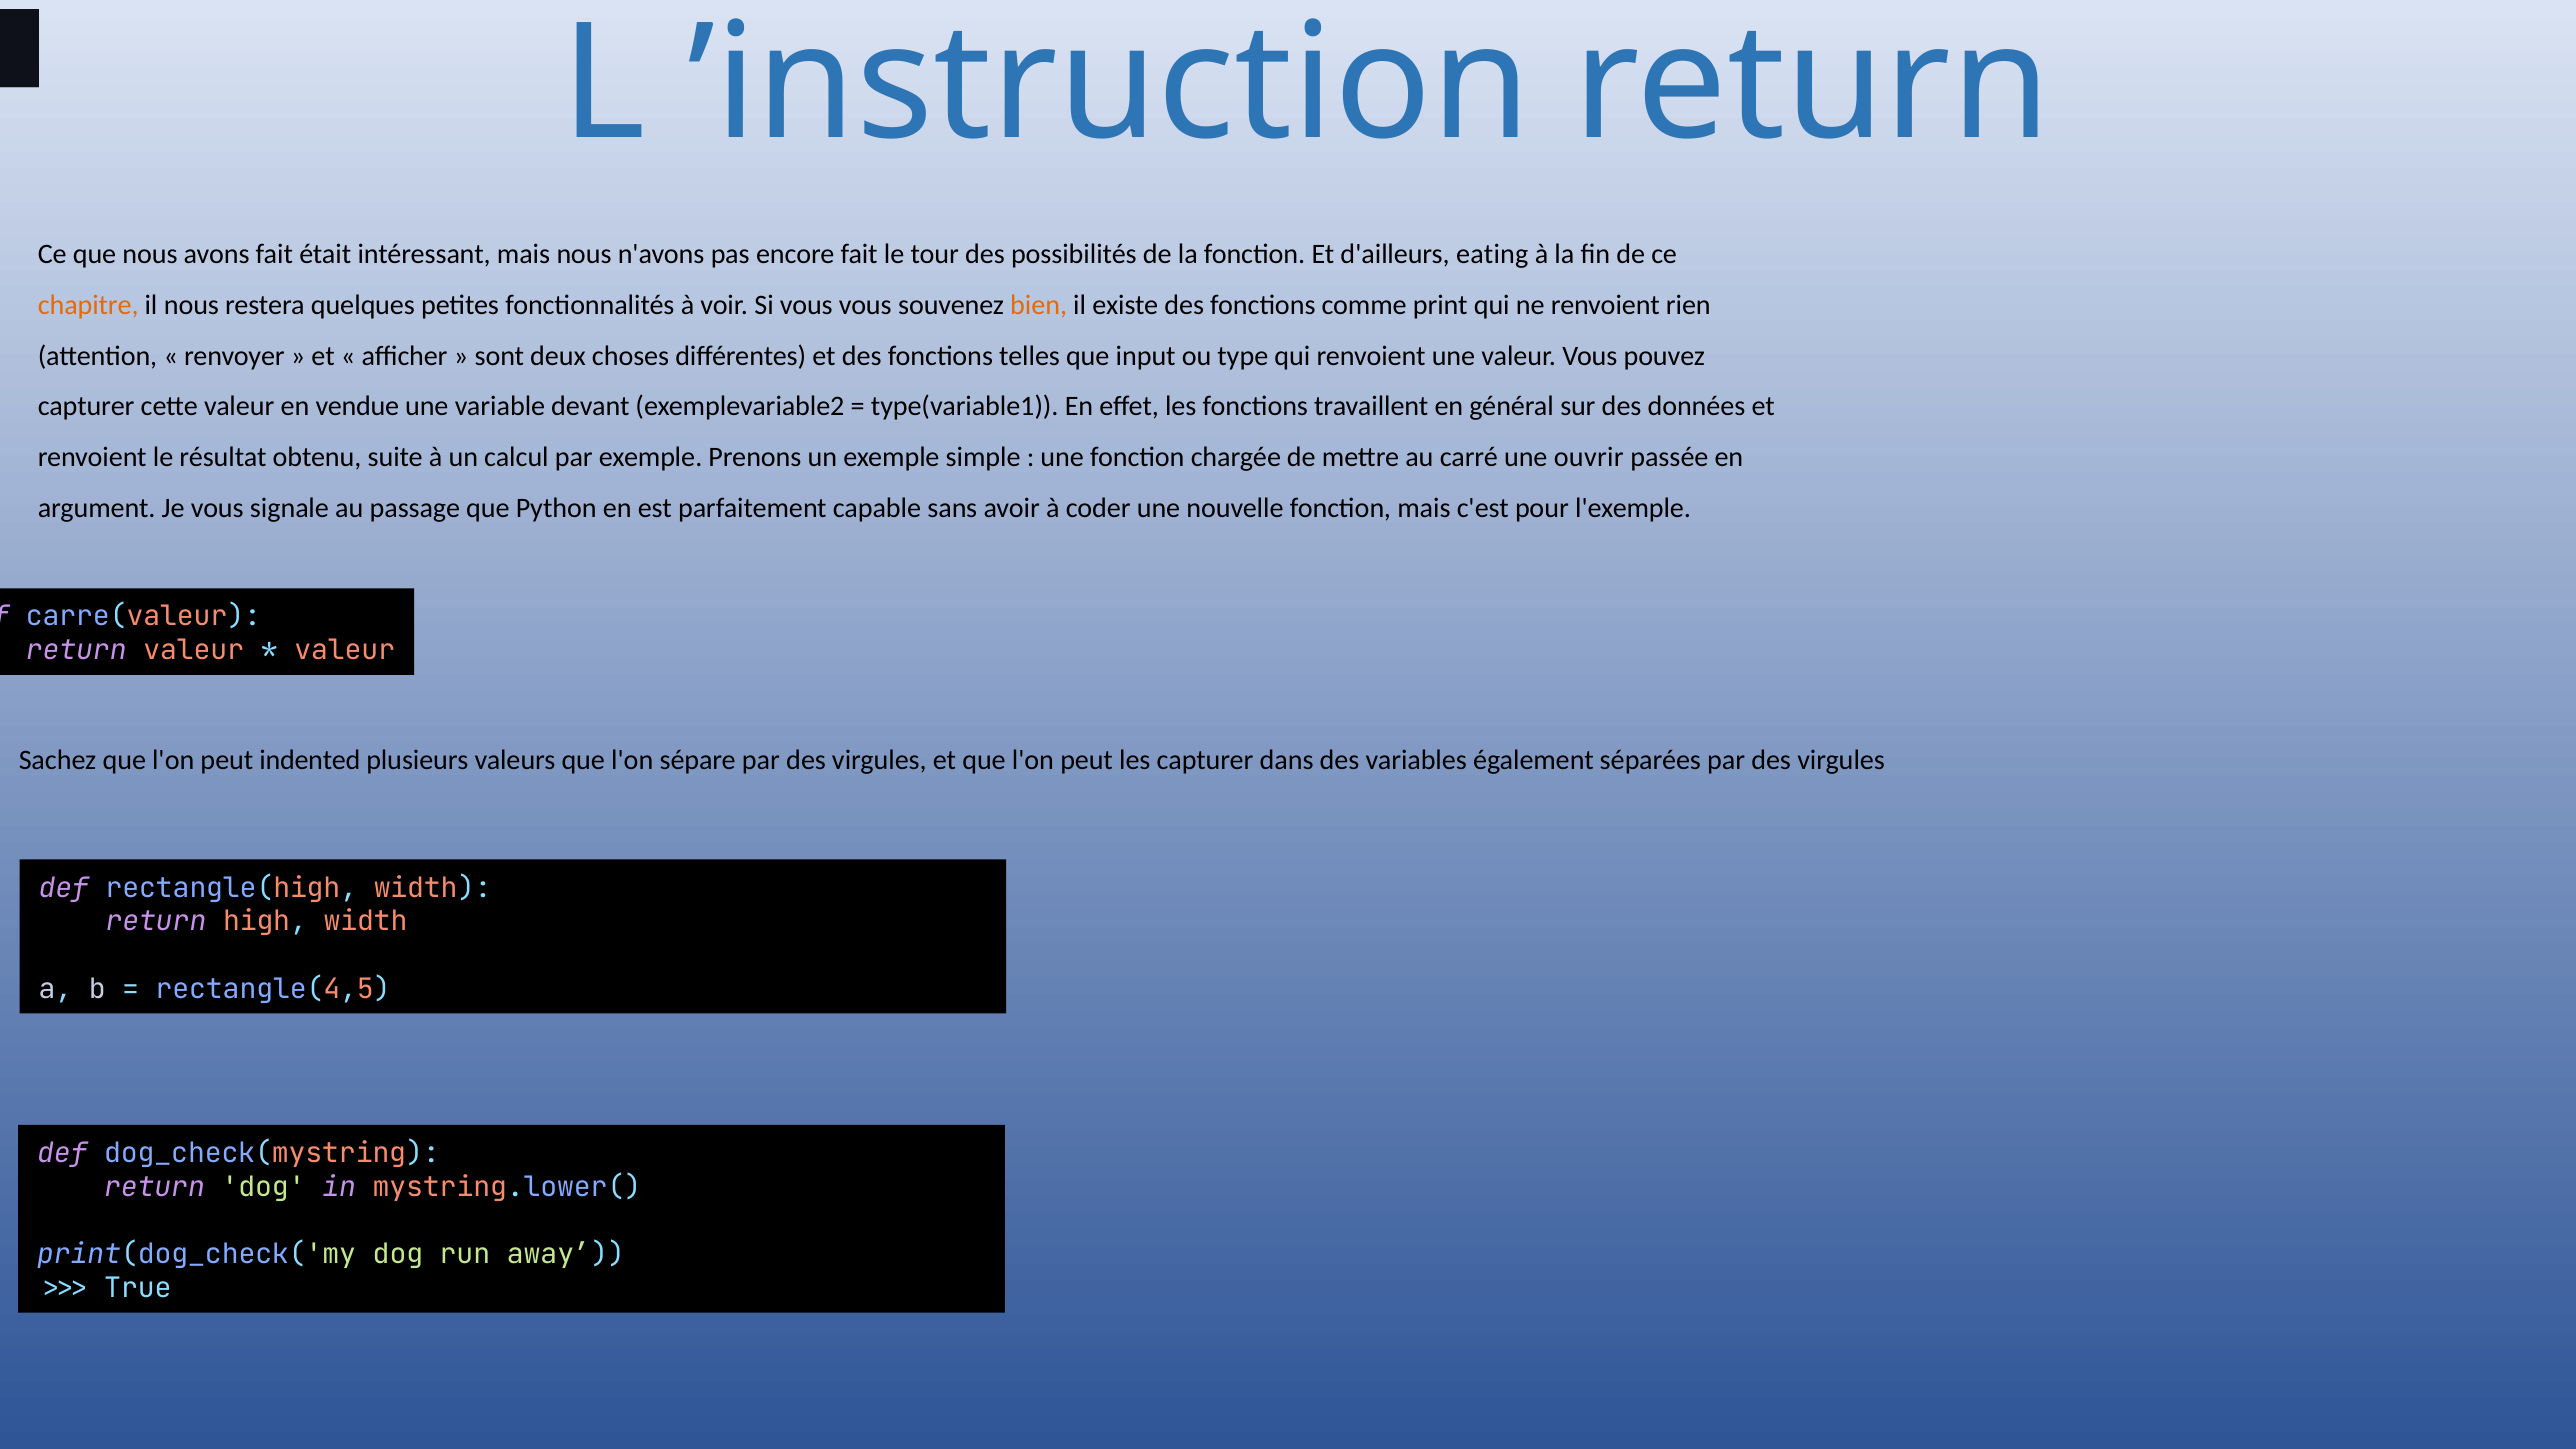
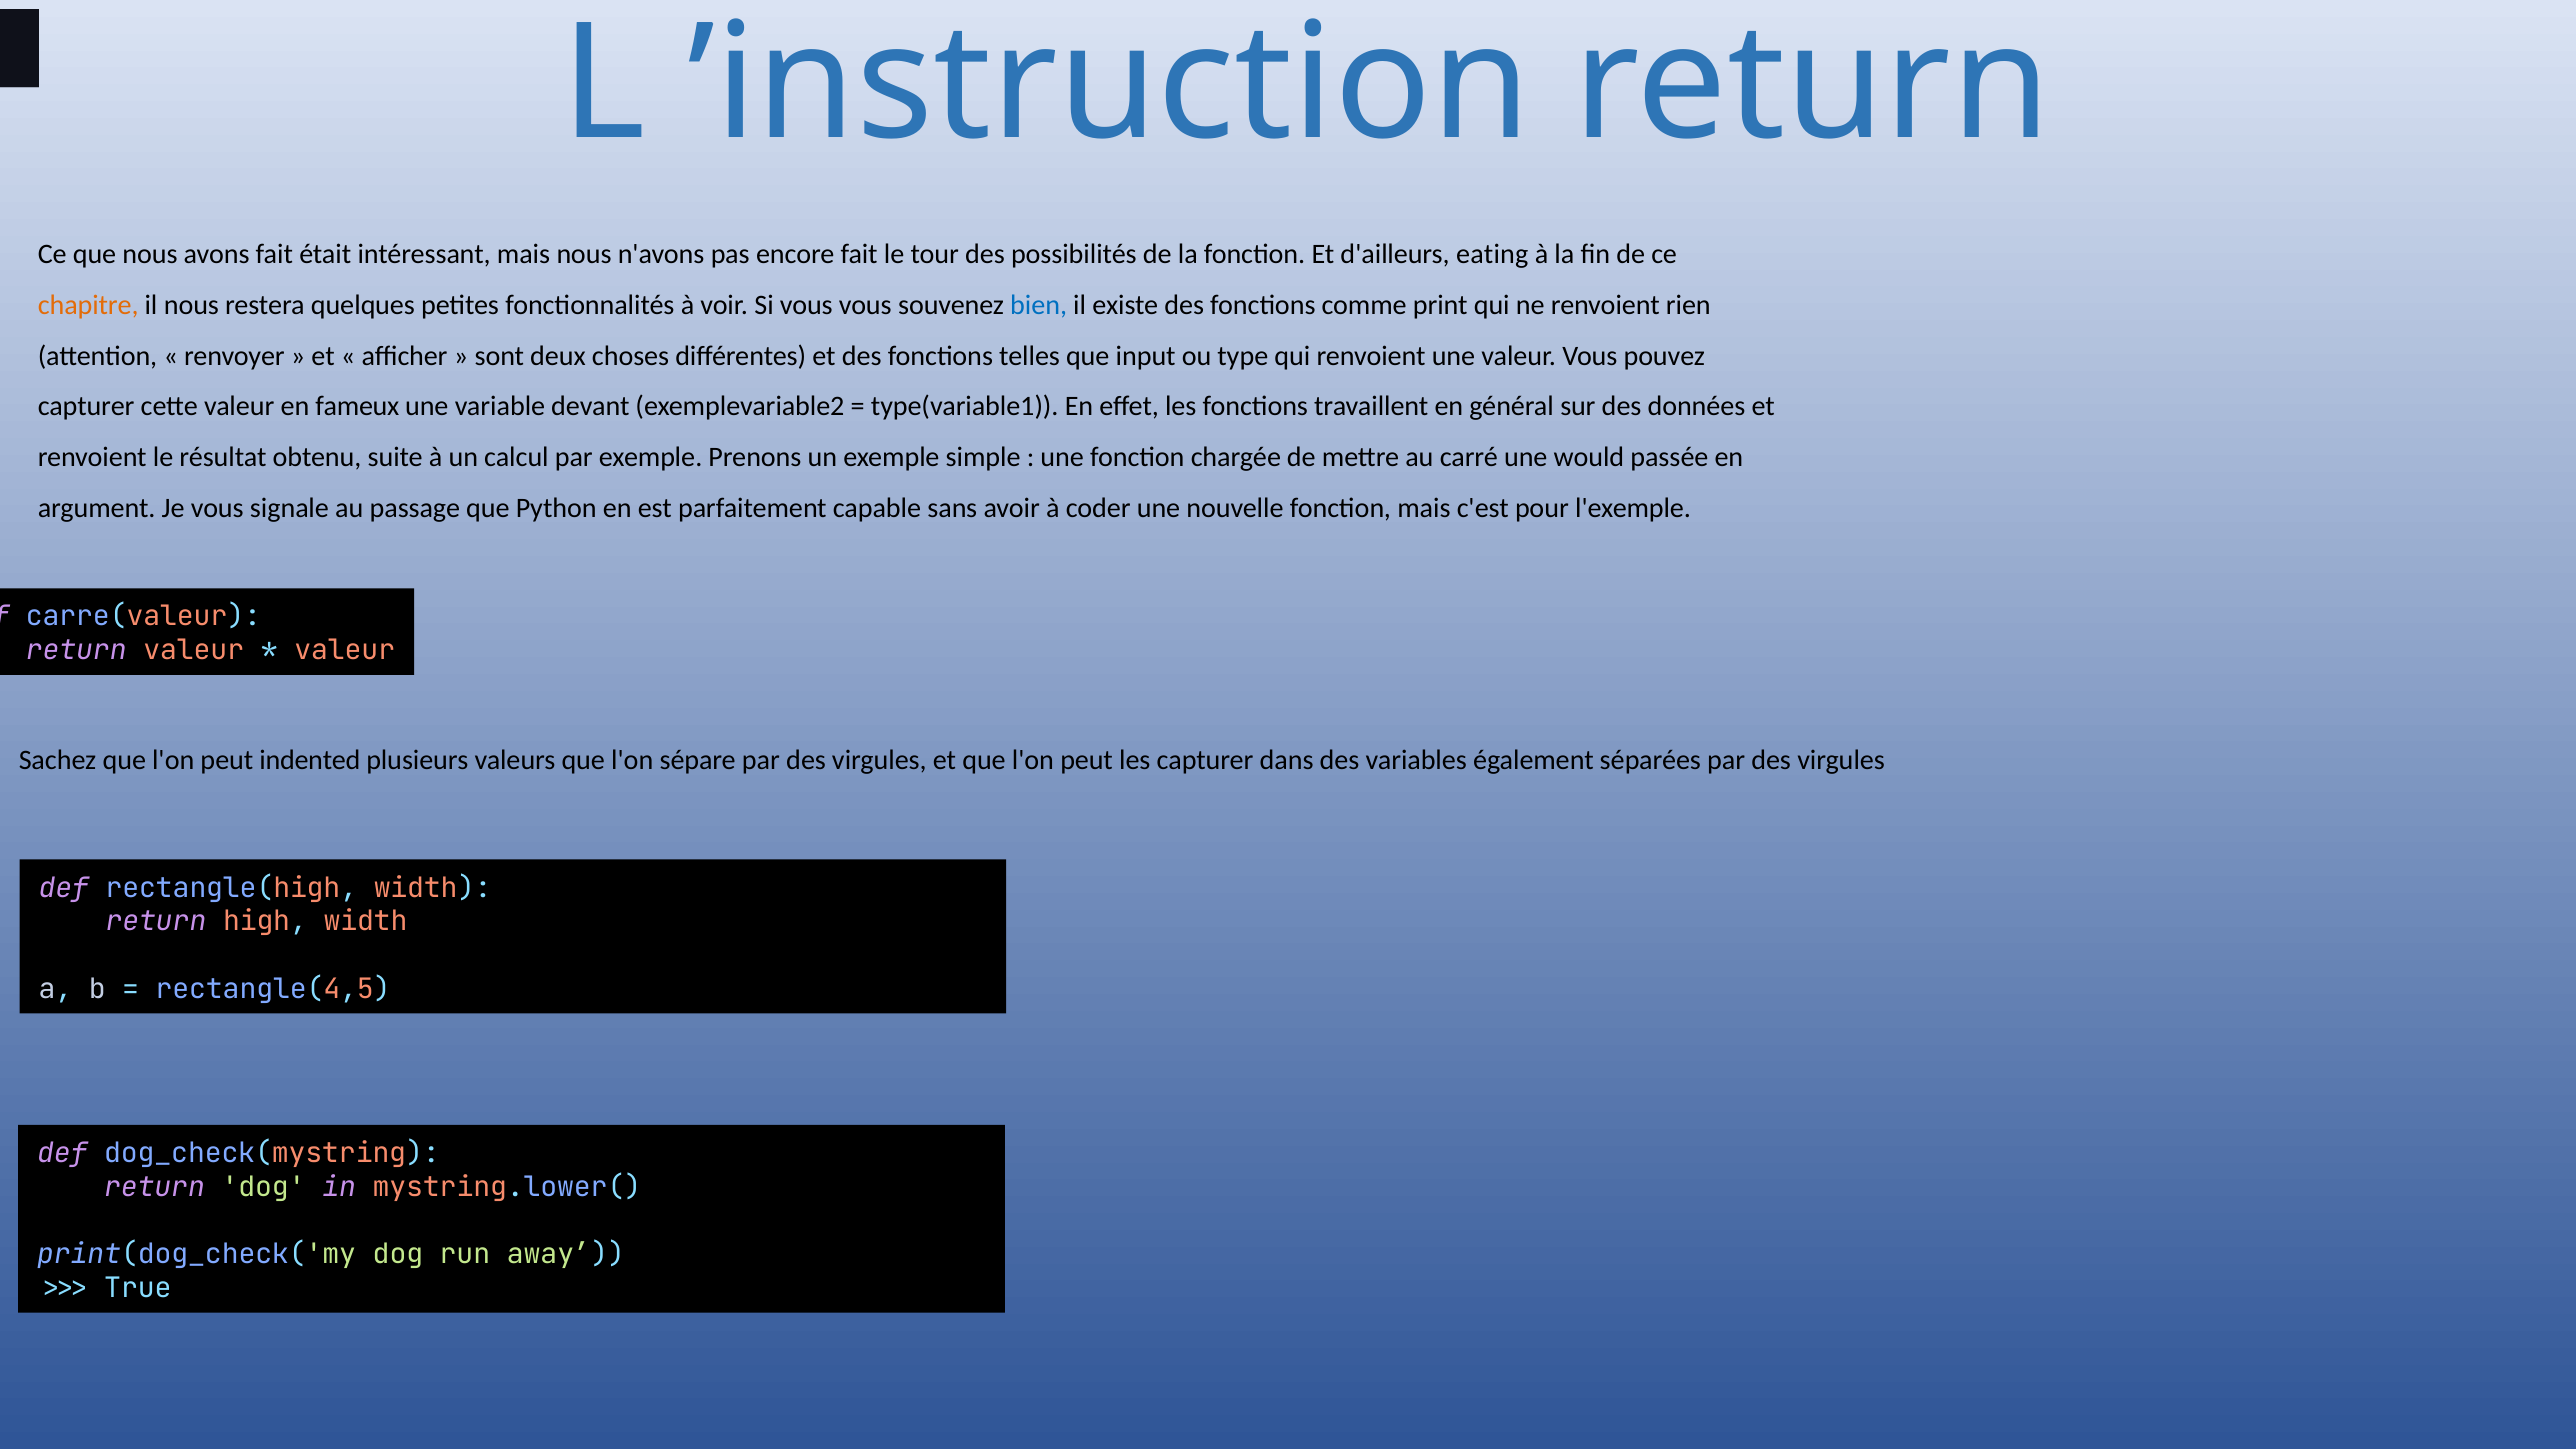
bien colour: orange -> blue
vendue: vendue -> fameux
ouvrir: ouvrir -> would
